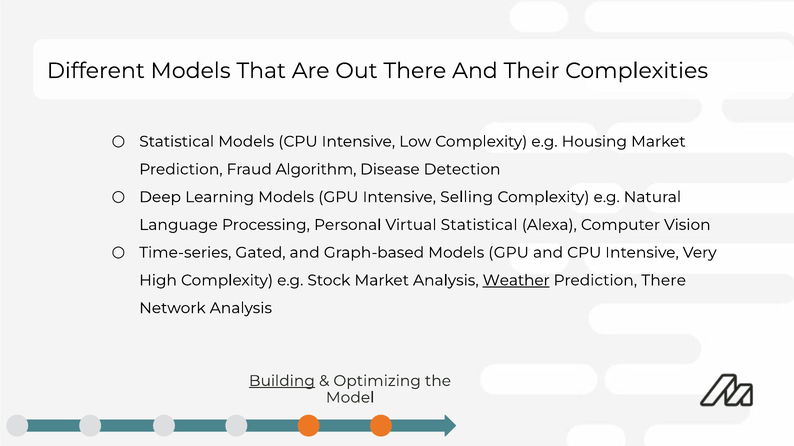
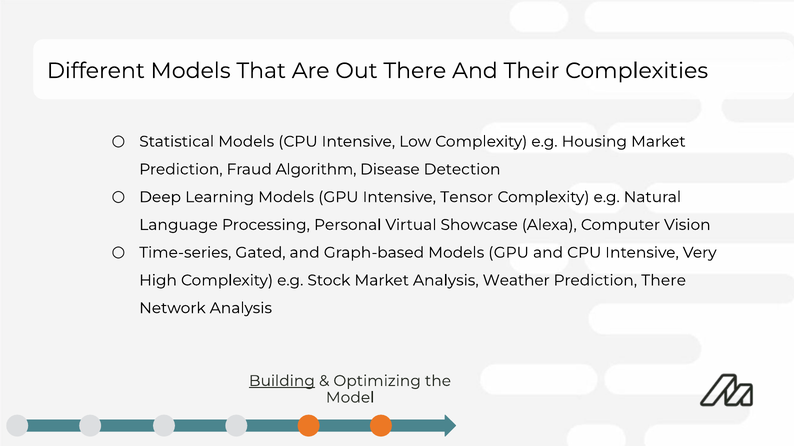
Selling: Selling -> Tensor
Virtual Statistical: Statistical -> Showcase
Weather underline: present -> none
